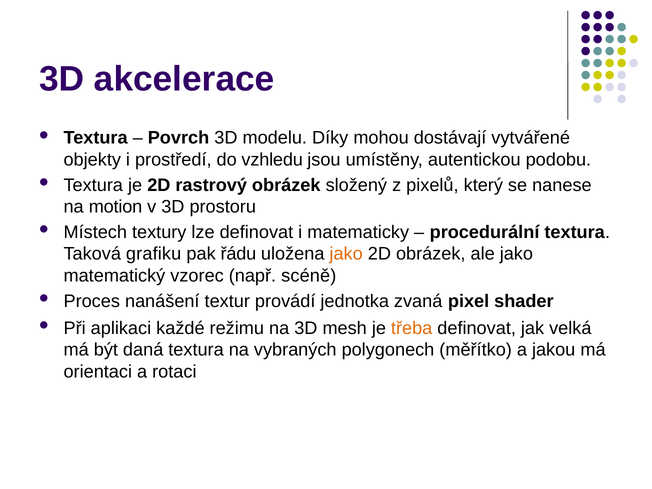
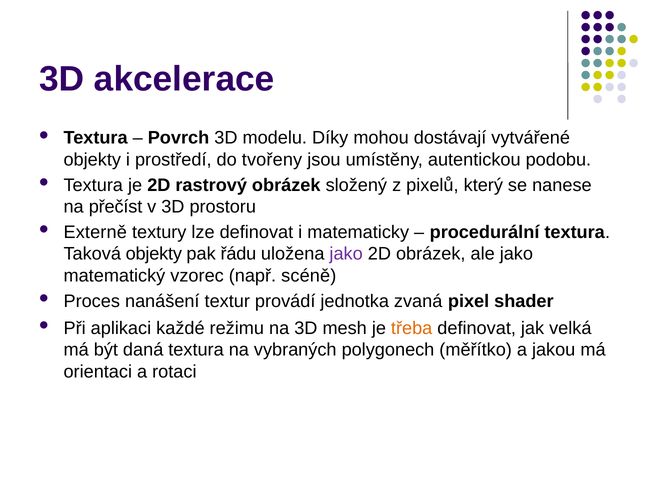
vzhledu: vzhledu -> tvořeny
motion: motion -> přečíst
Místech: Místech -> Externě
Taková grafiku: grafiku -> objekty
jako at (346, 254) colour: orange -> purple
